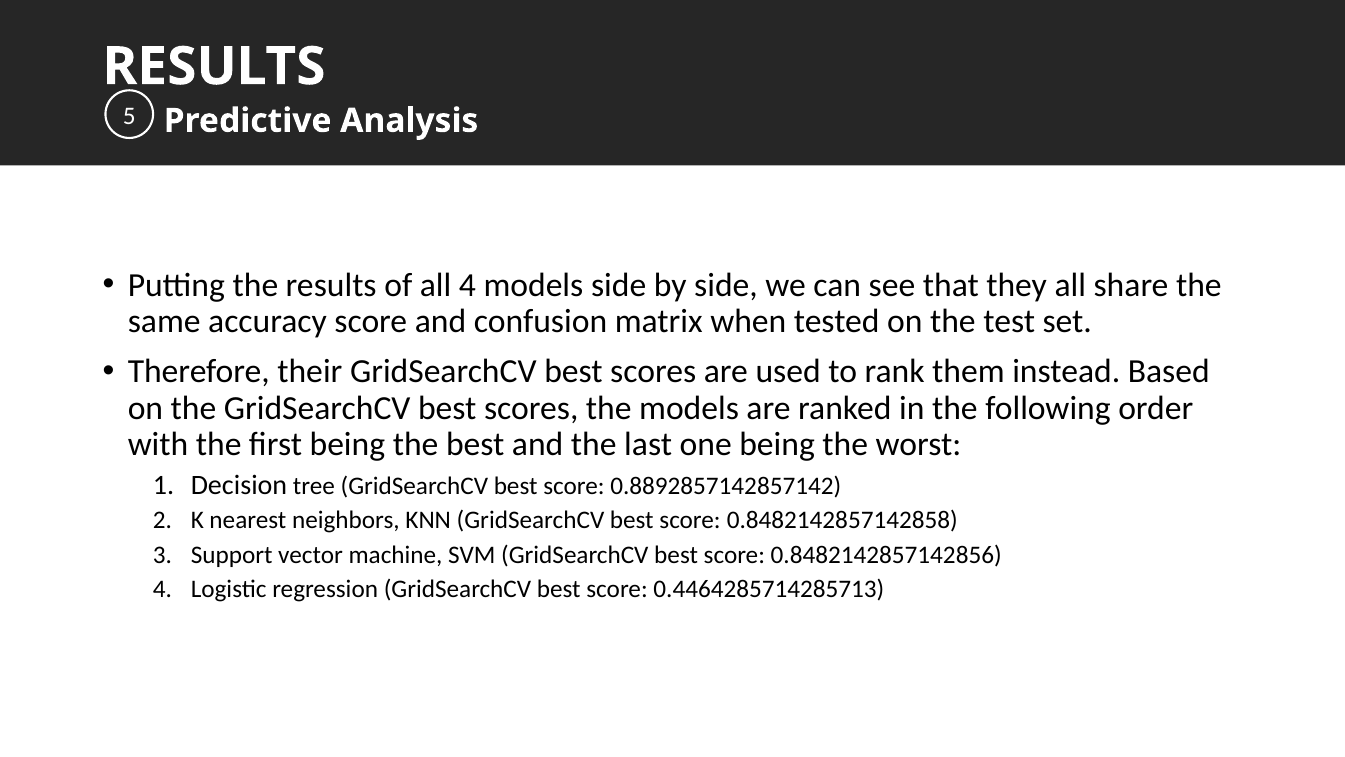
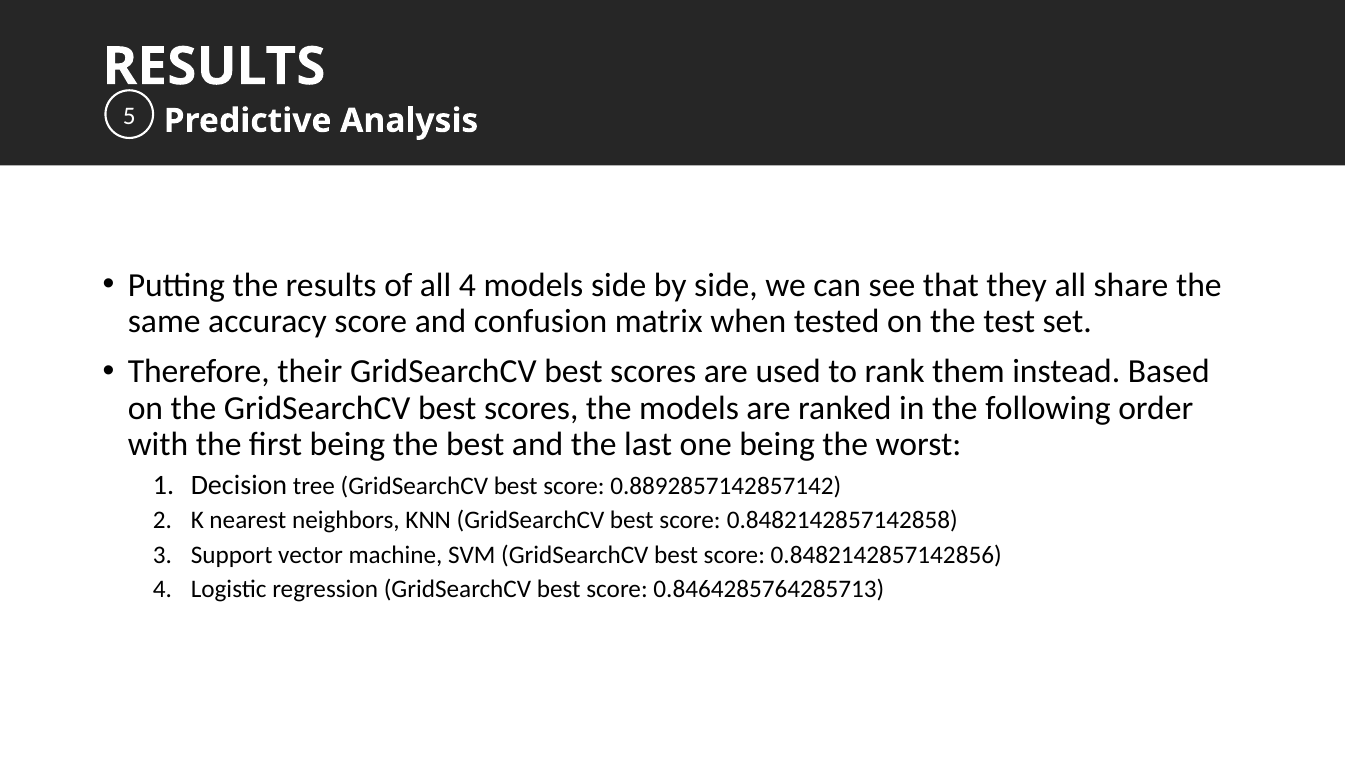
0.4464285714285713: 0.4464285714285713 -> 0.8464285764285713
